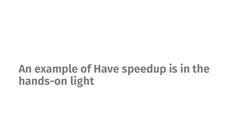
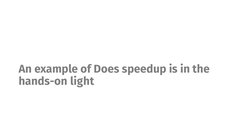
Have: Have -> Does
